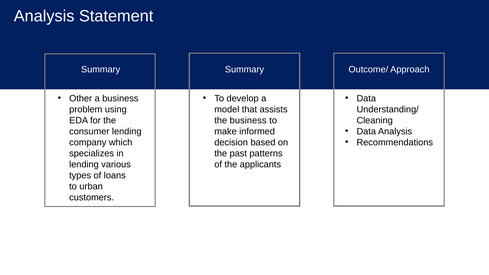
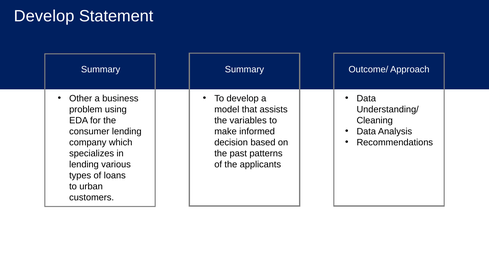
Analysis at (44, 16): Analysis -> Develop
the business: business -> variables
